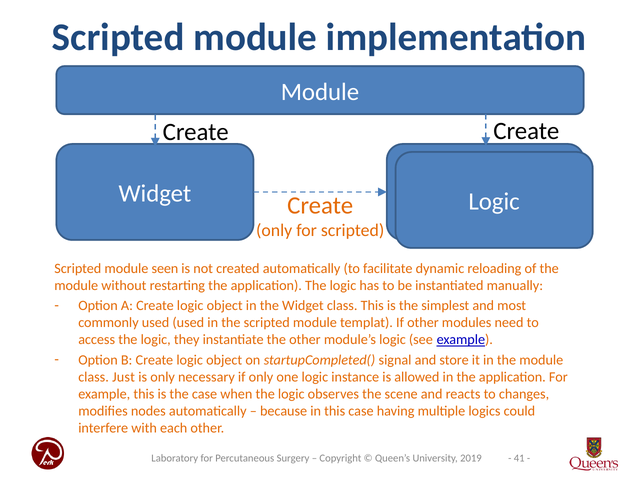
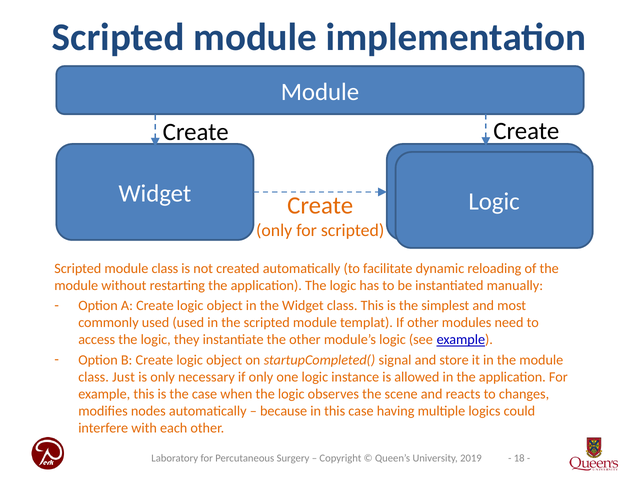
Scripted module seen: seen -> class
41: 41 -> 18
